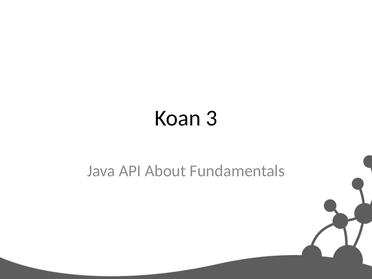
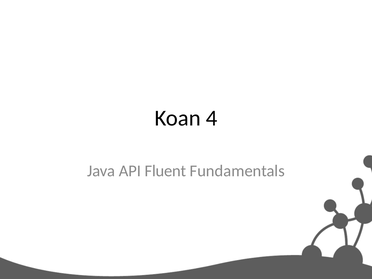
3: 3 -> 4
About: About -> Fluent
